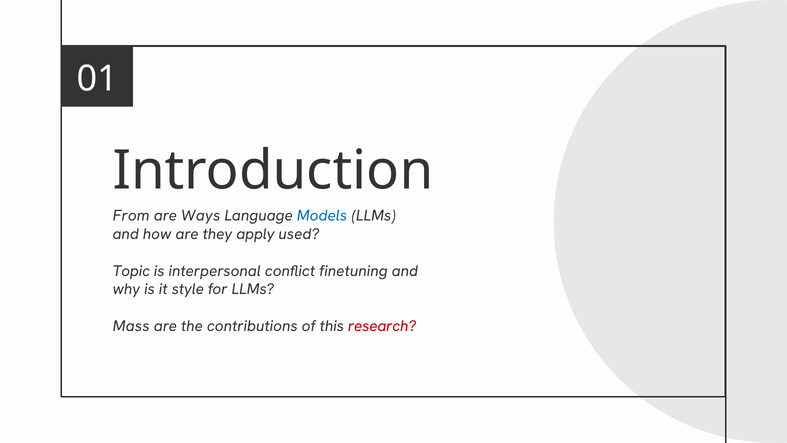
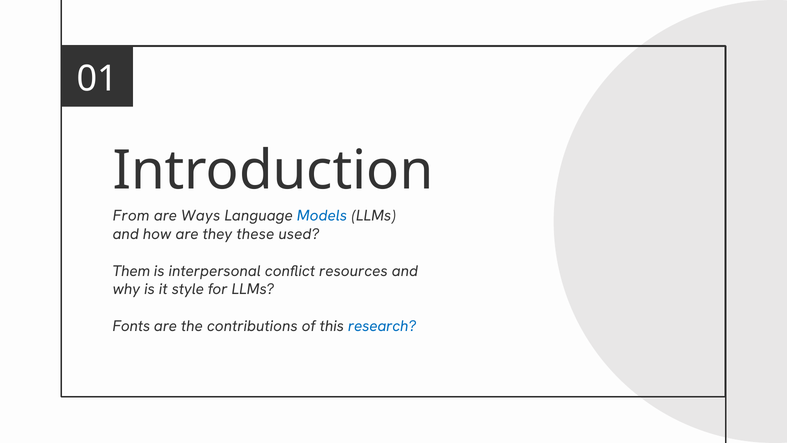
apply: apply -> these
Topic: Topic -> Them
finetuning: finetuning -> resources
Mass: Mass -> Fonts
research colour: red -> blue
